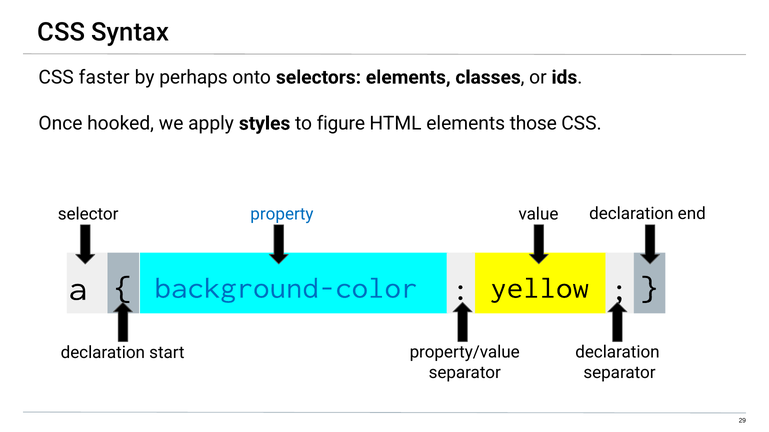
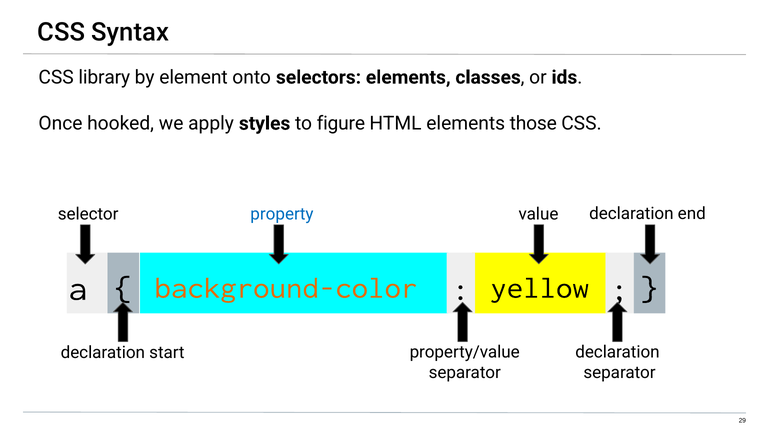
faster: faster -> library
perhaps: perhaps -> element
background-color colour: blue -> orange
